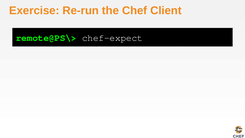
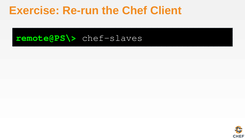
chef-expect: chef-expect -> chef-slaves
